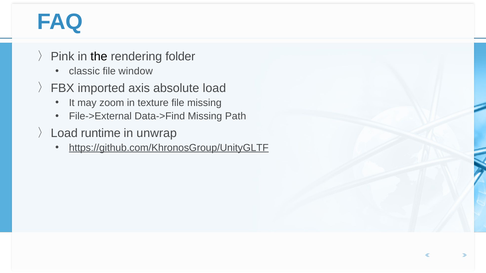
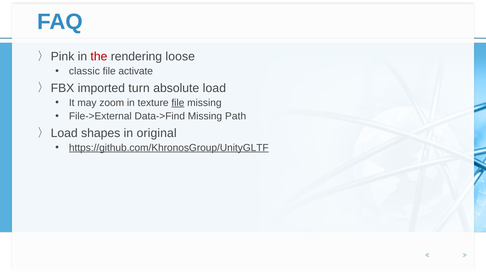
the colour: black -> red
folder: folder -> loose
window: window -> activate
axis: axis -> turn
file at (178, 103) underline: none -> present
runtime: runtime -> shapes
unwrap: unwrap -> original
